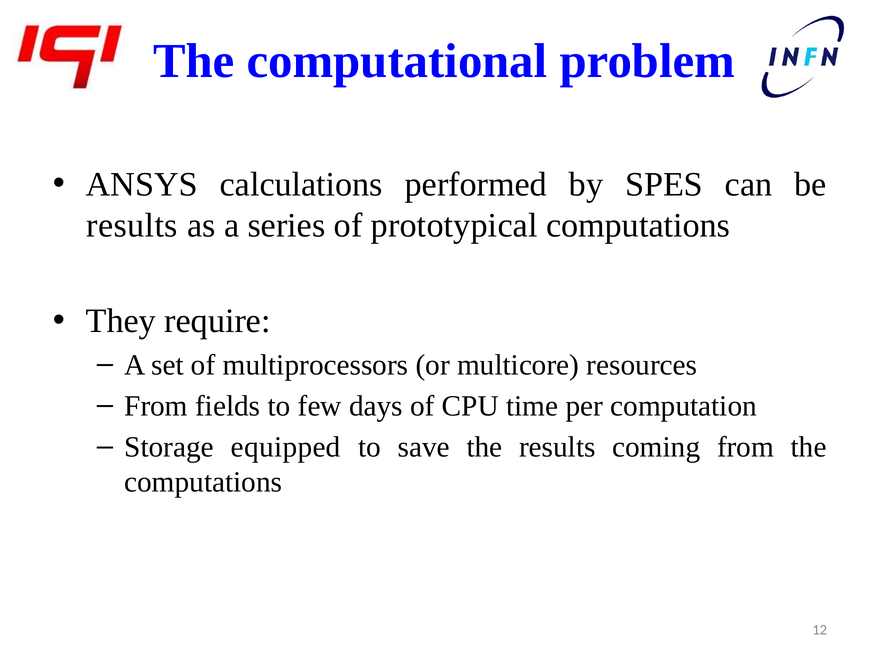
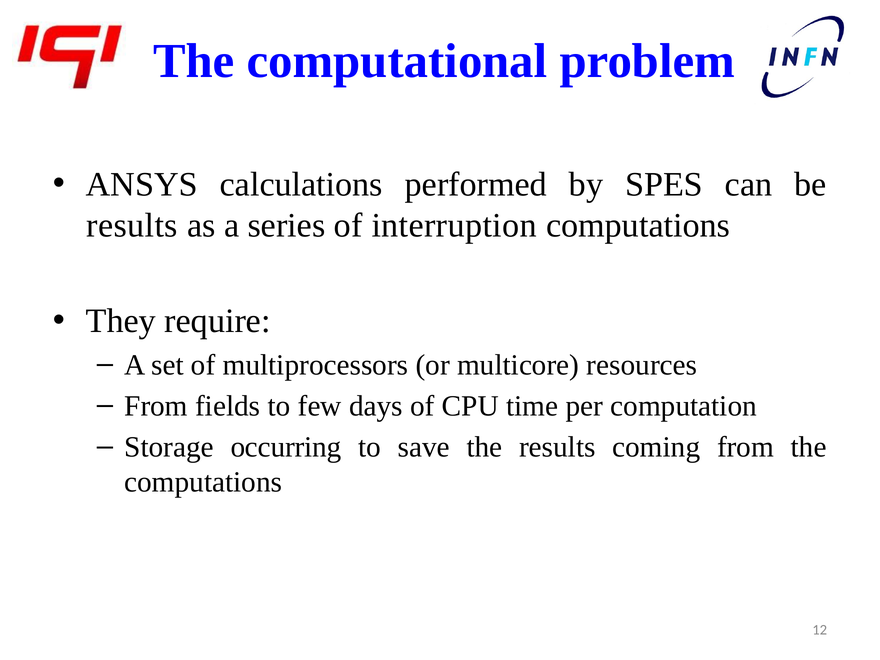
prototypical: prototypical -> interruption
equipped: equipped -> occurring
